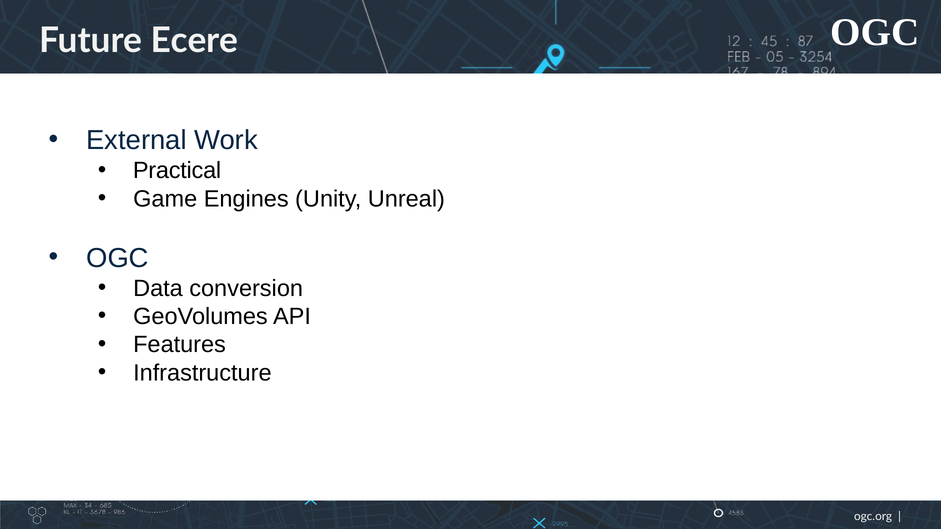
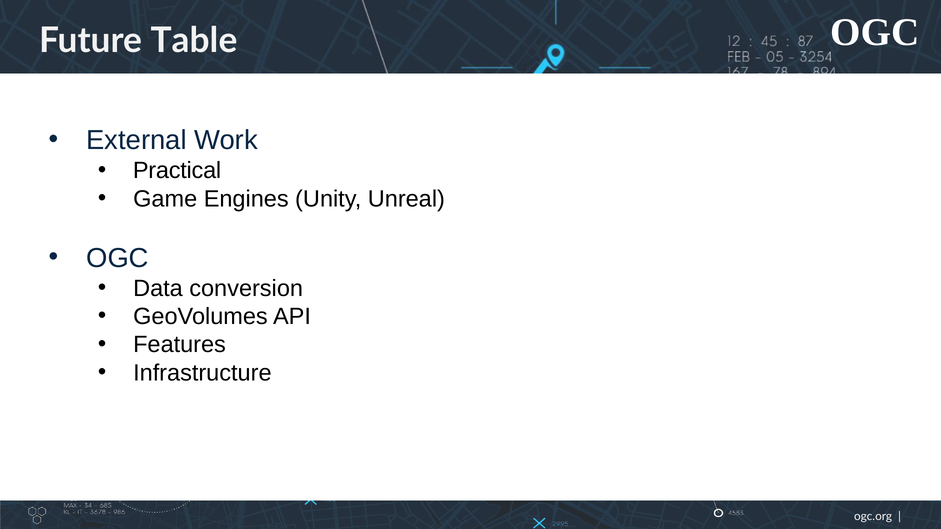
Ecere: Ecere -> Table
